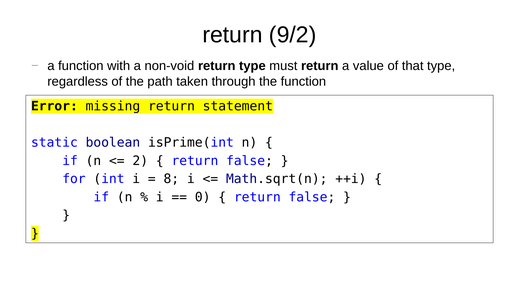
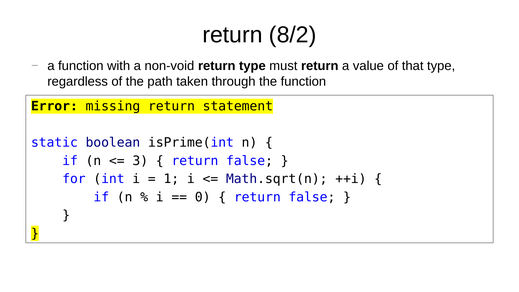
9/2: 9/2 -> 8/2
2: 2 -> 3
8: 8 -> 1
